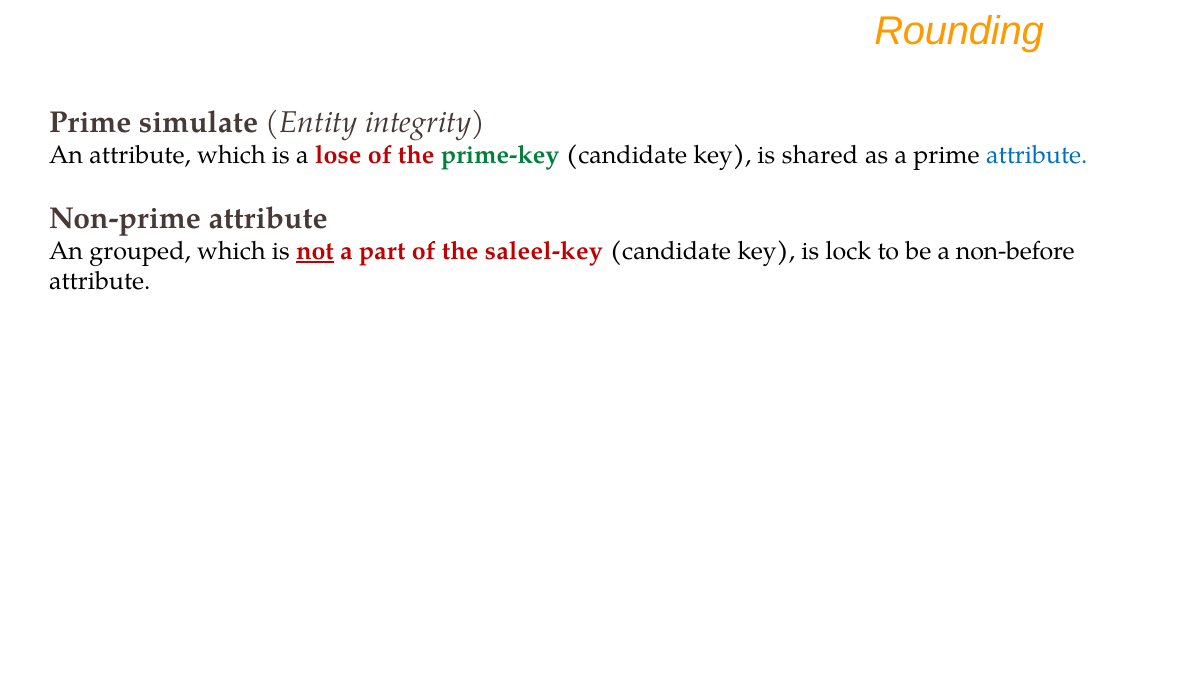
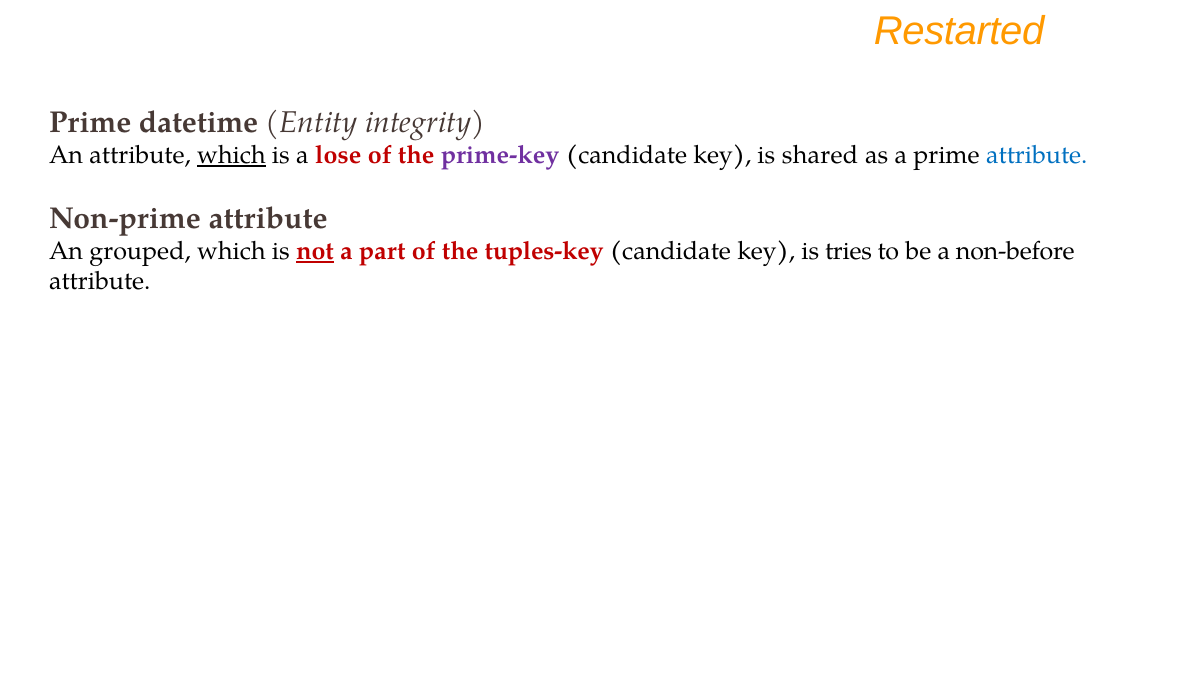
Rounding: Rounding -> Restarted
simulate: simulate -> datetime
which at (231, 155) underline: none -> present
prime-key colour: green -> purple
saleel-key: saleel-key -> tuples-key
lock: lock -> tries
